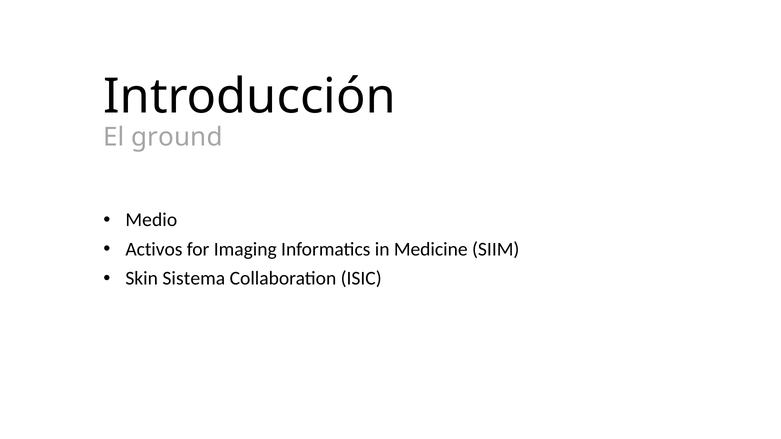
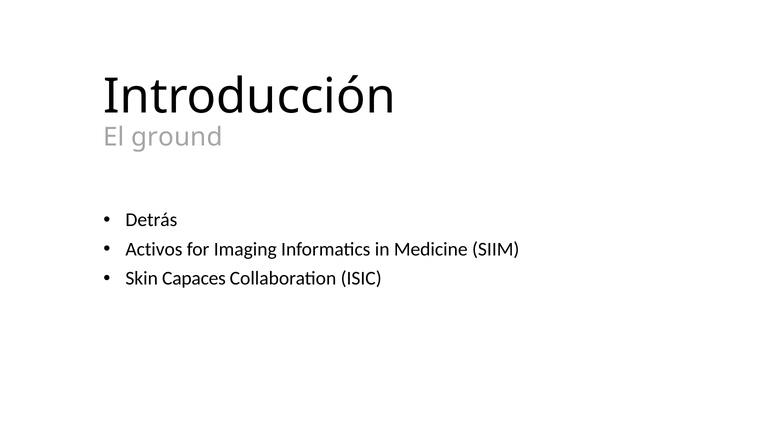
Medio: Medio -> Detrás
Sistema: Sistema -> Capaces
